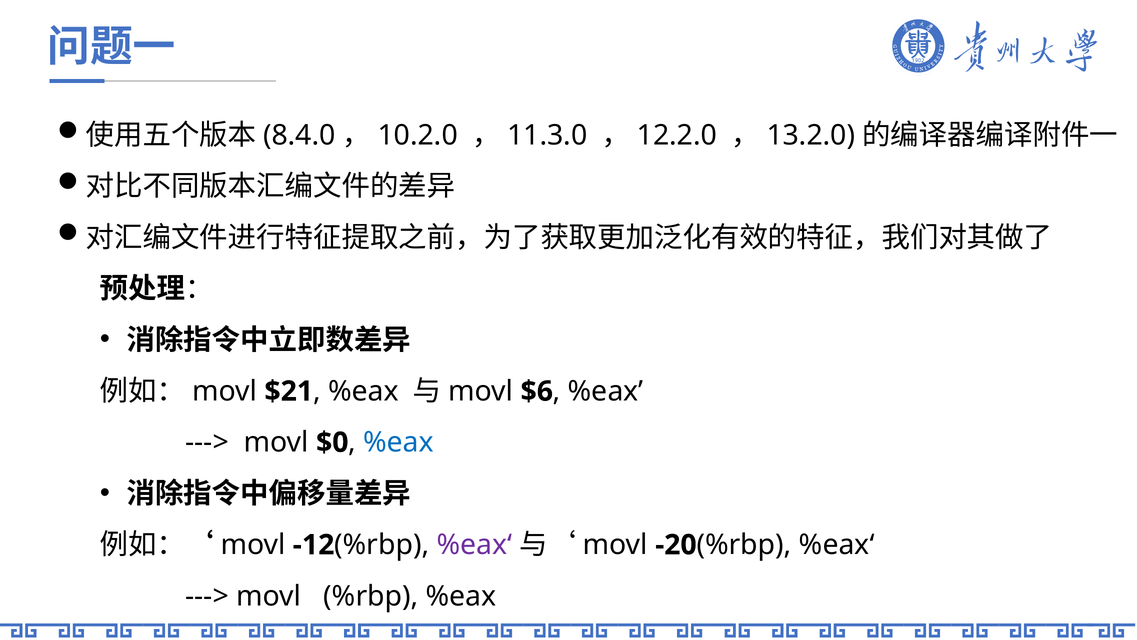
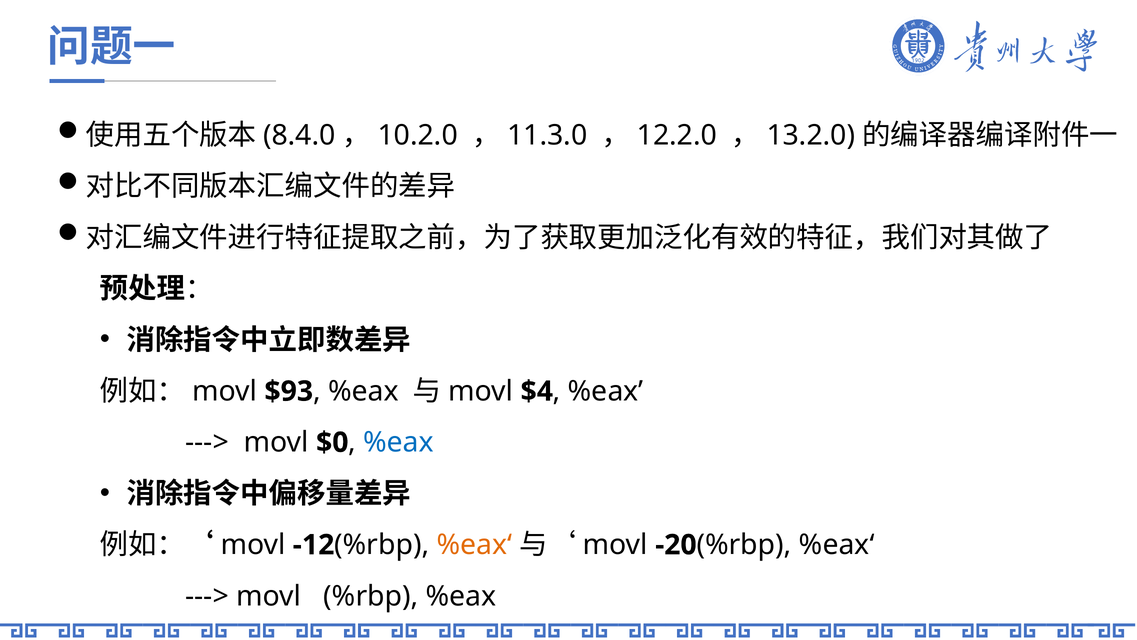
$21: $21 -> $93
$6: $6 -> $4
%eax‘ at (474, 545) colour: purple -> orange
